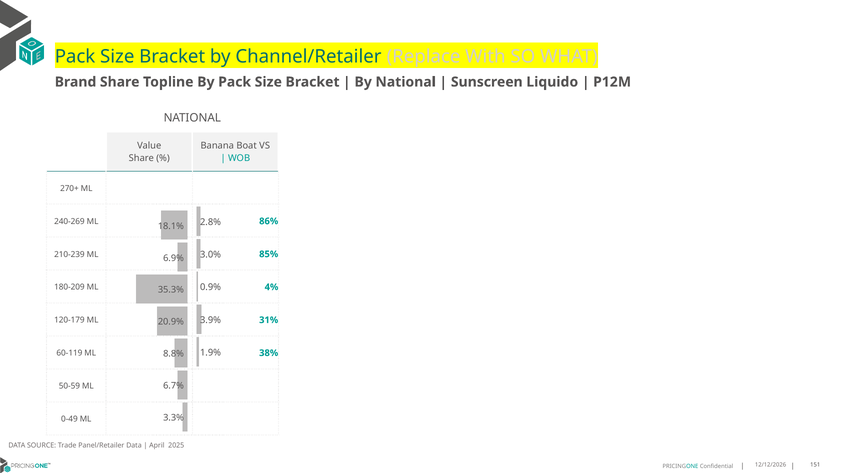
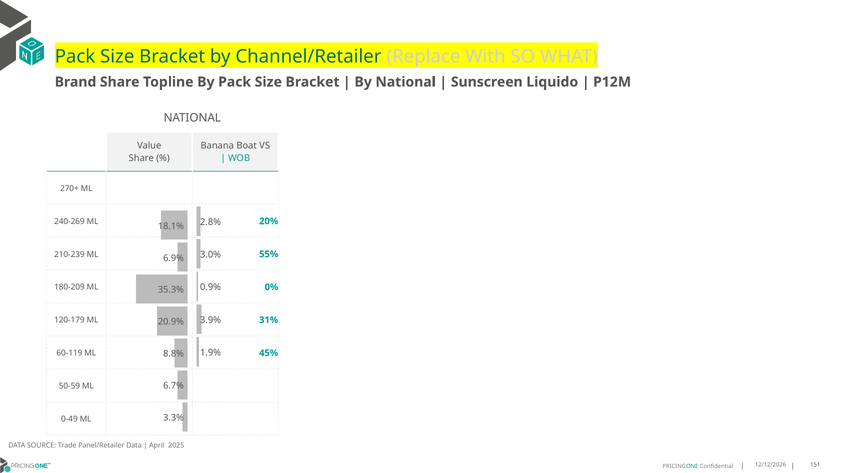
86%: 86% -> 20%
85%: 85% -> 55%
4%: 4% -> 0%
38%: 38% -> 45%
